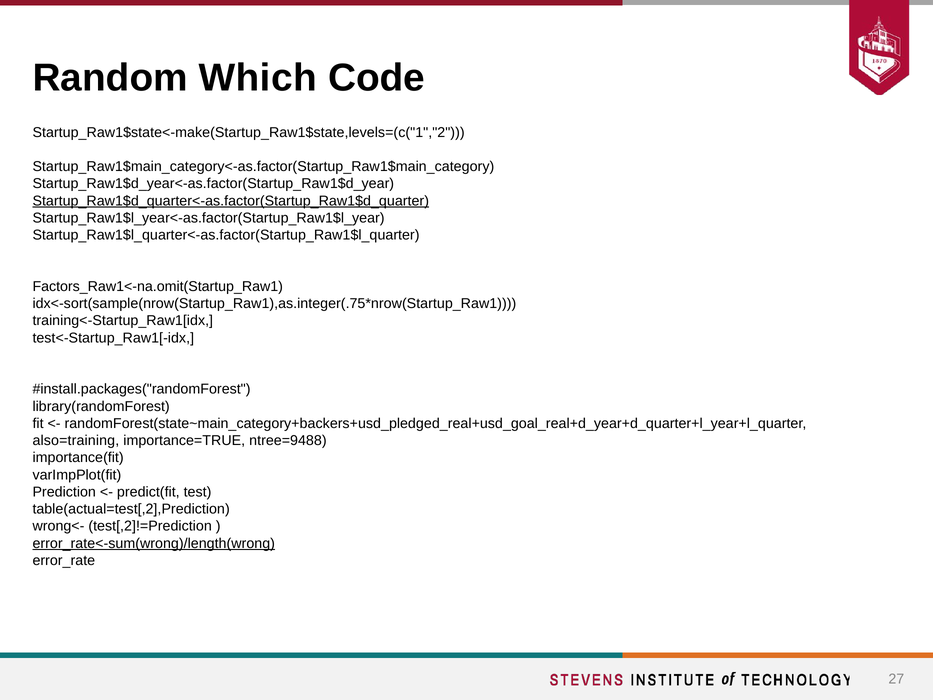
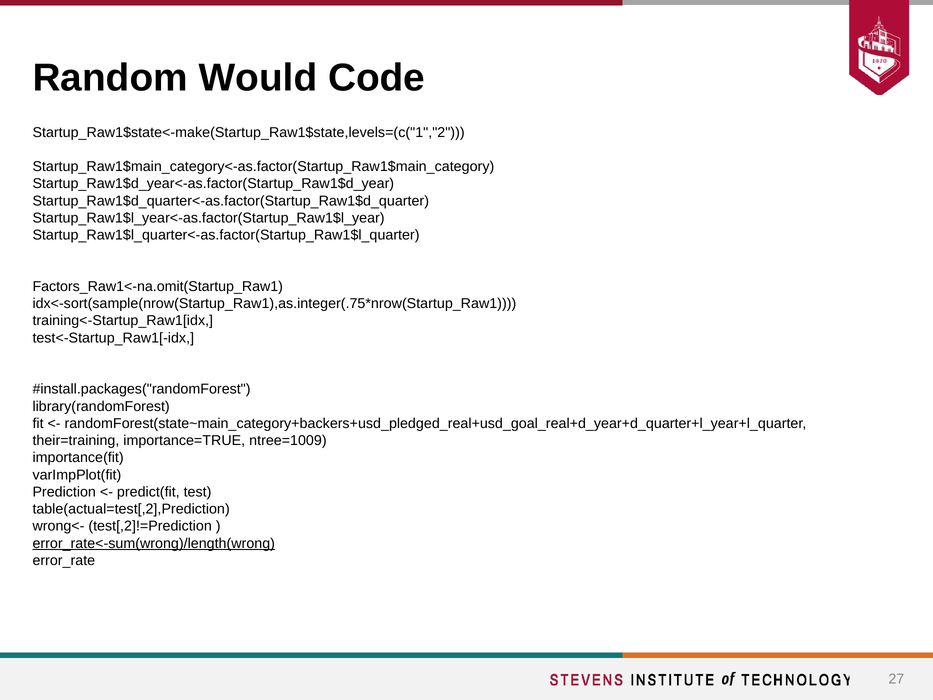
Which: Which -> Would
Startup_Raw1$d_quarter<-as.factor(Startup_Raw1$d_quarter underline: present -> none
also=training: also=training -> their=training
ntree=9488: ntree=9488 -> ntree=1009
